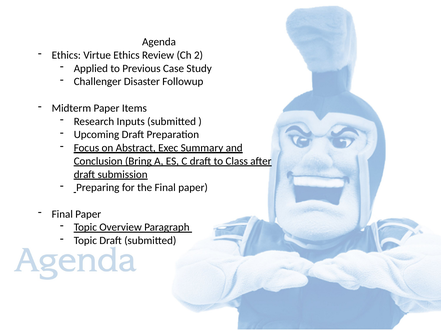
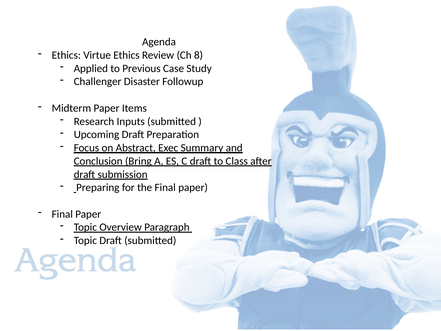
2: 2 -> 8
